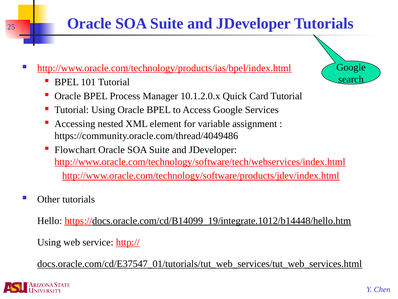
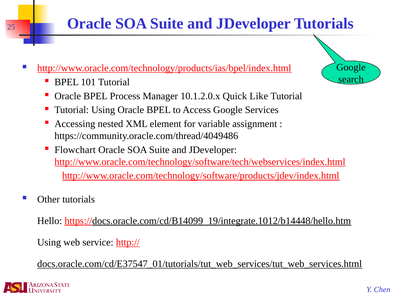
Card: Card -> Like
